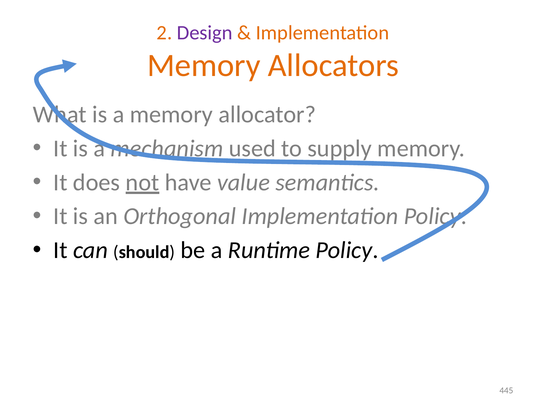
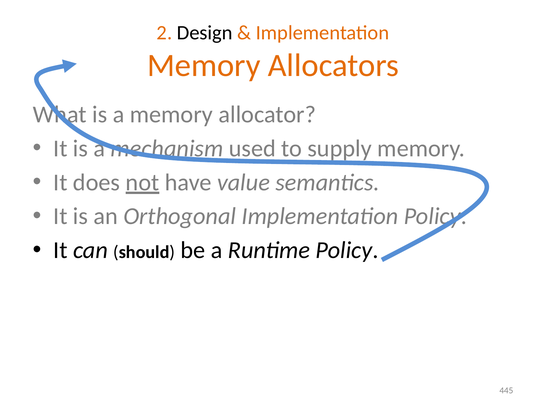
Design colour: purple -> black
